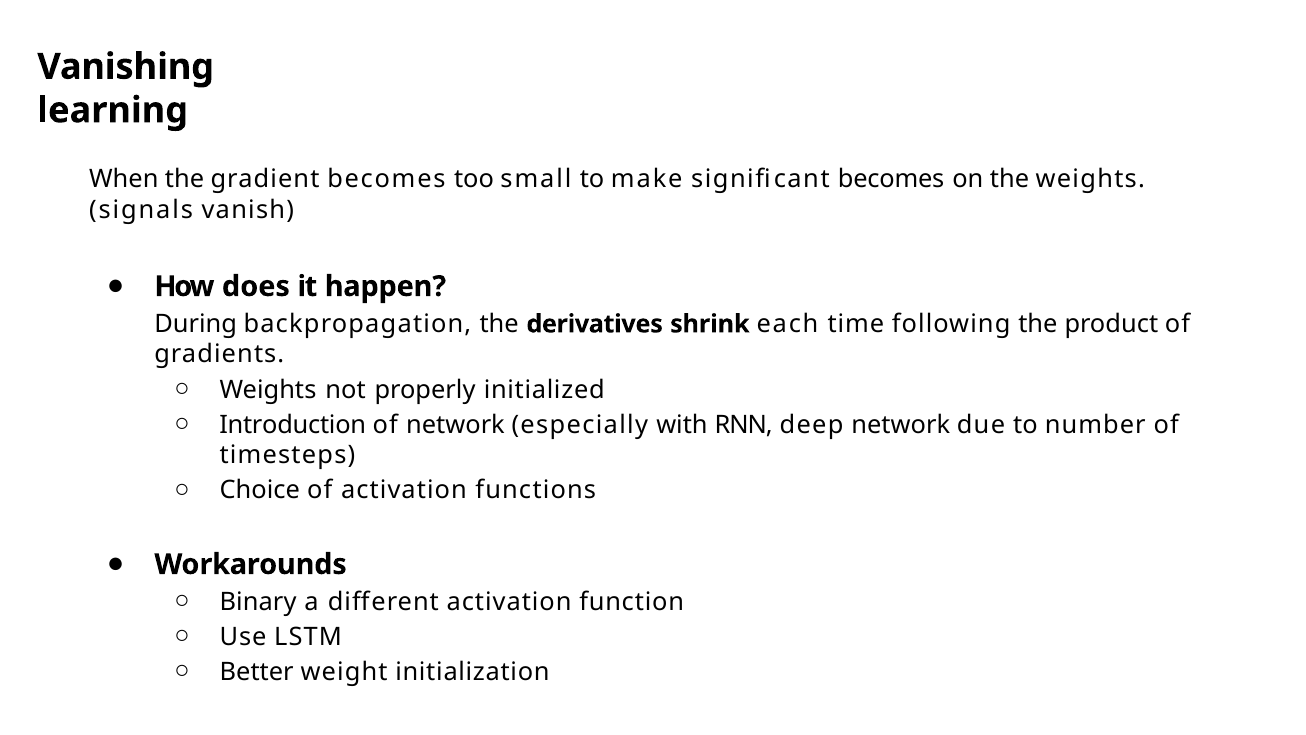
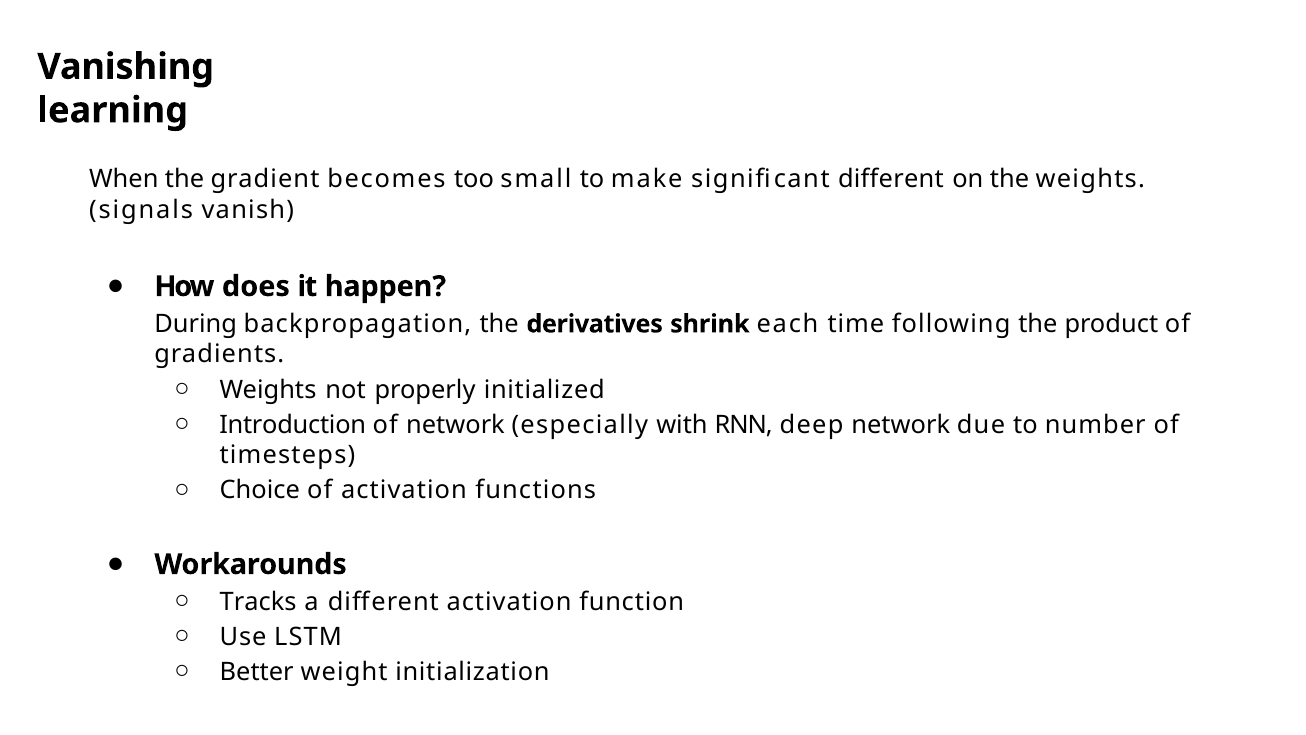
significant becomes: becomes -> different
Binary: Binary -> Tracks
